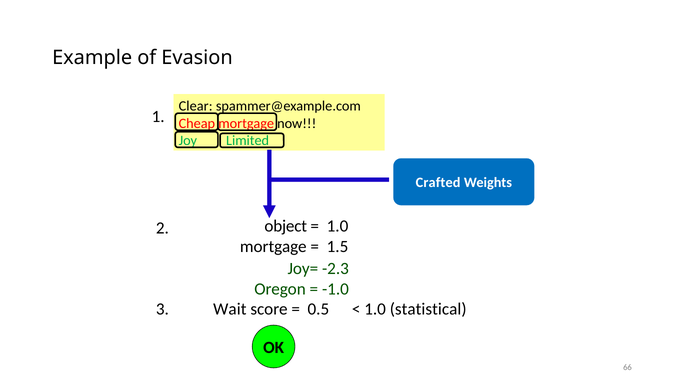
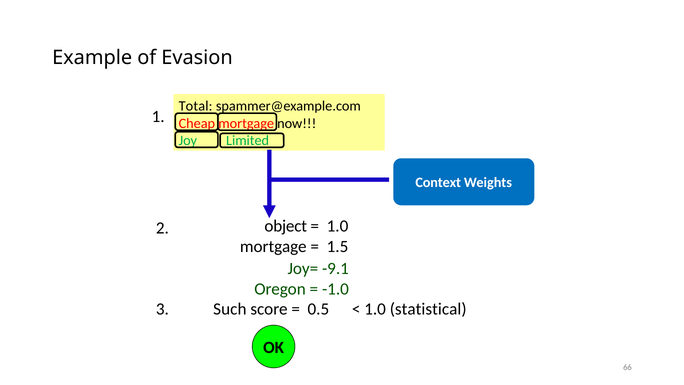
Clear: Clear -> Total
Crafted: Crafted -> Context
-2.3: -2.3 -> -9.1
Wait: Wait -> Such
